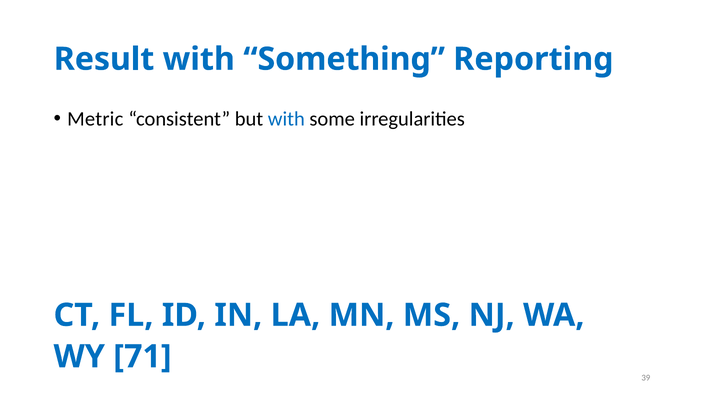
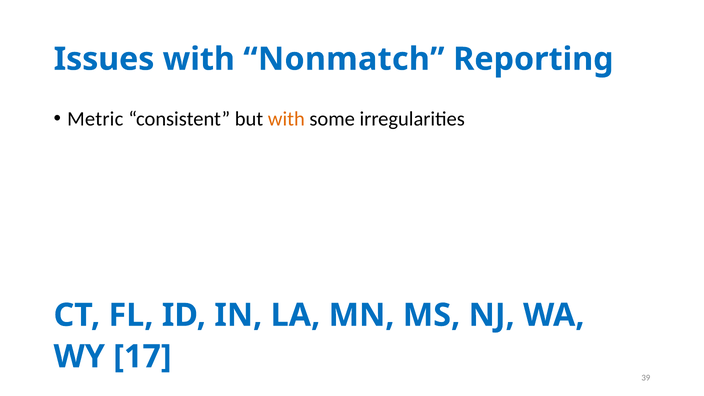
Result: Result -> Issues
Something: Something -> Nonmatch
with at (286, 119) colour: blue -> orange
71: 71 -> 17
